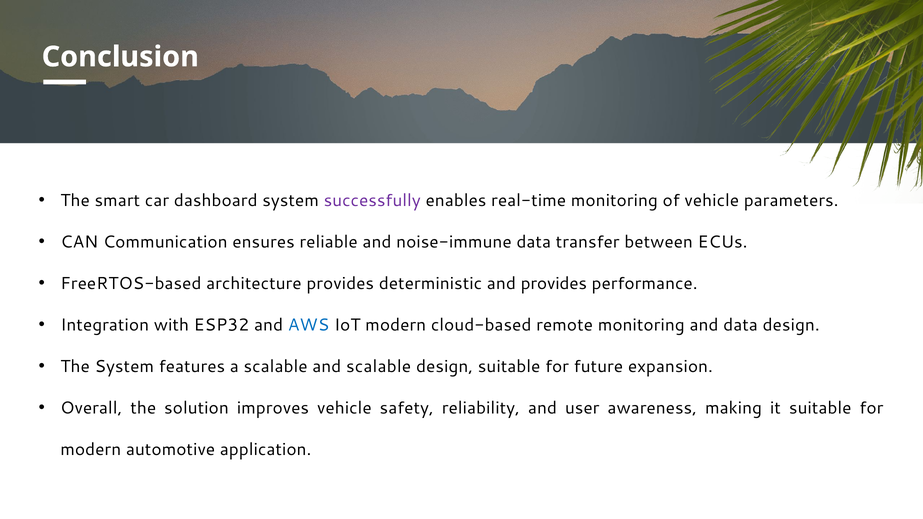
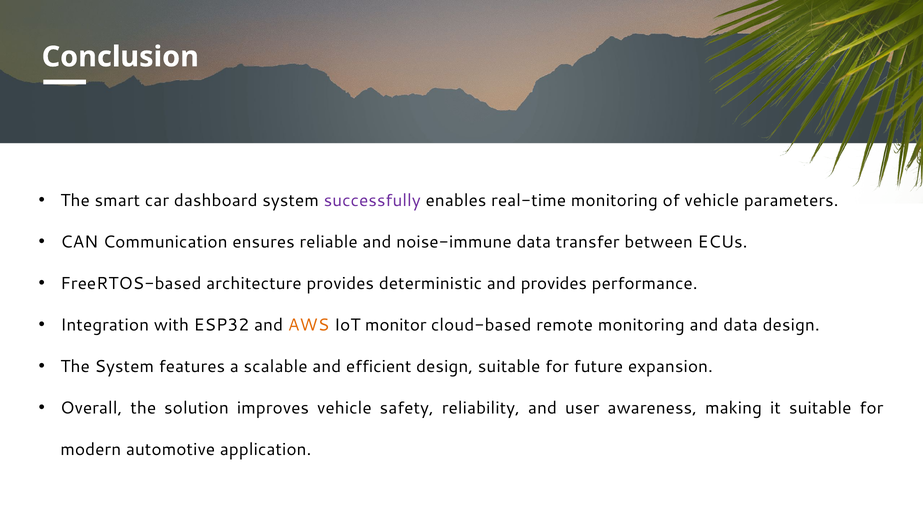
AWS colour: blue -> orange
IoT modern: modern -> monitor
and scalable: scalable -> efficient
